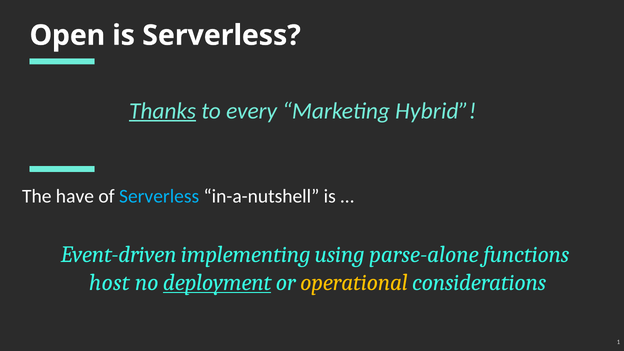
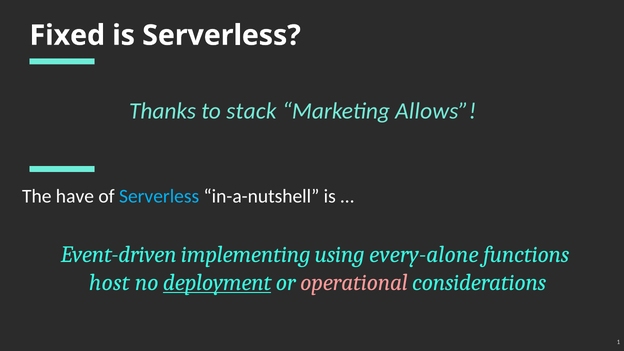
Open: Open -> Fixed
Thanks underline: present -> none
every: every -> stack
Hybrid: Hybrid -> Allows
parse-alone: parse-alone -> every-alone
operational colour: yellow -> pink
